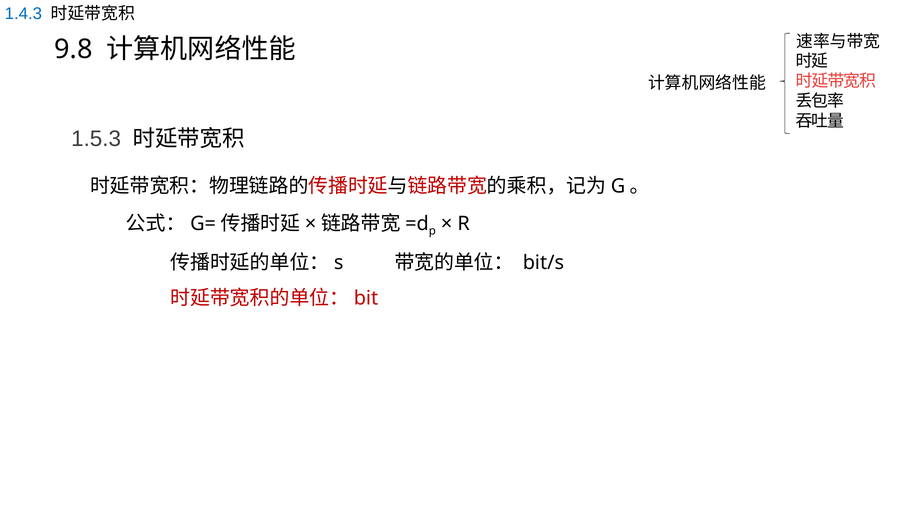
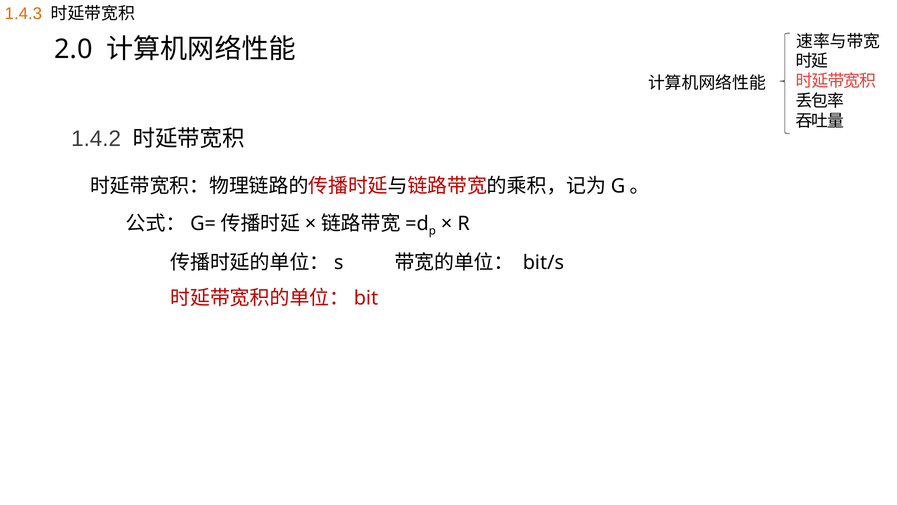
1.4.3 colour: blue -> orange
9.8: 9.8 -> 2.0
1.5.3: 1.5.3 -> 1.4.2
